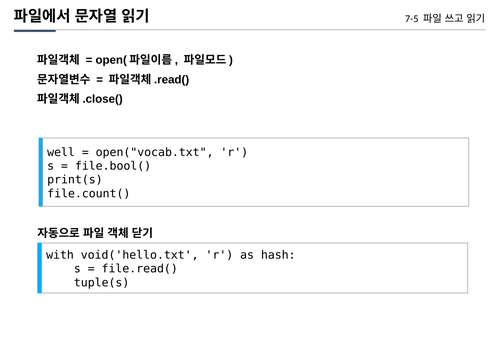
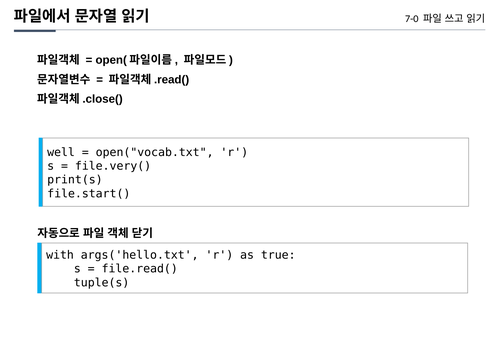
7-5: 7-5 -> 7-0
file.bool(: file.bool( -> file.very(
file.count(: file.count( -> file.start(
void('hello.txt: void('hello.txt -> args('hello.txt
hash: hash -> true
